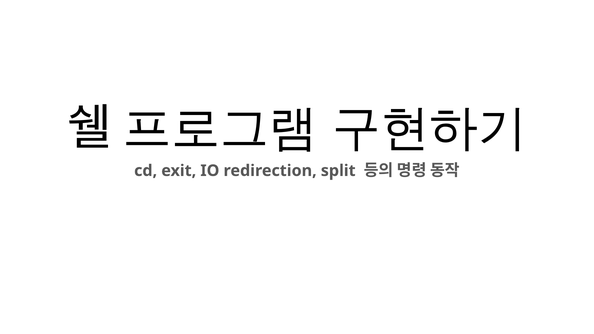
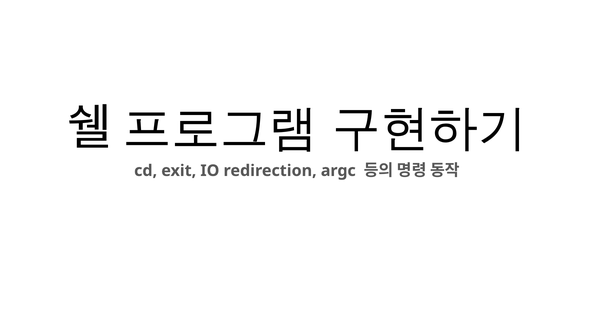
split: split -> argc
